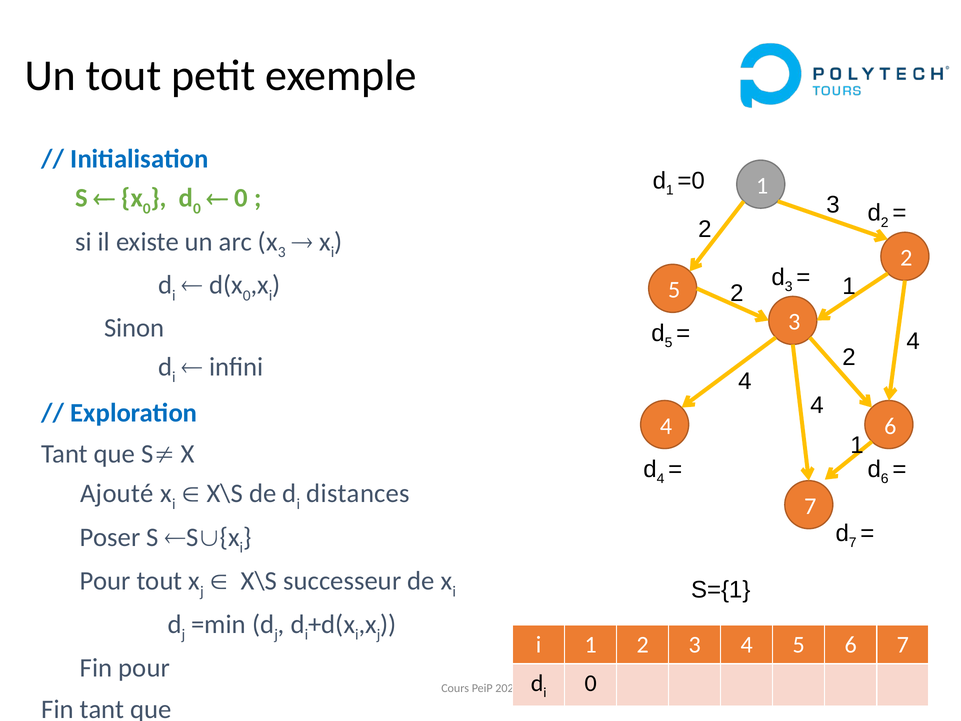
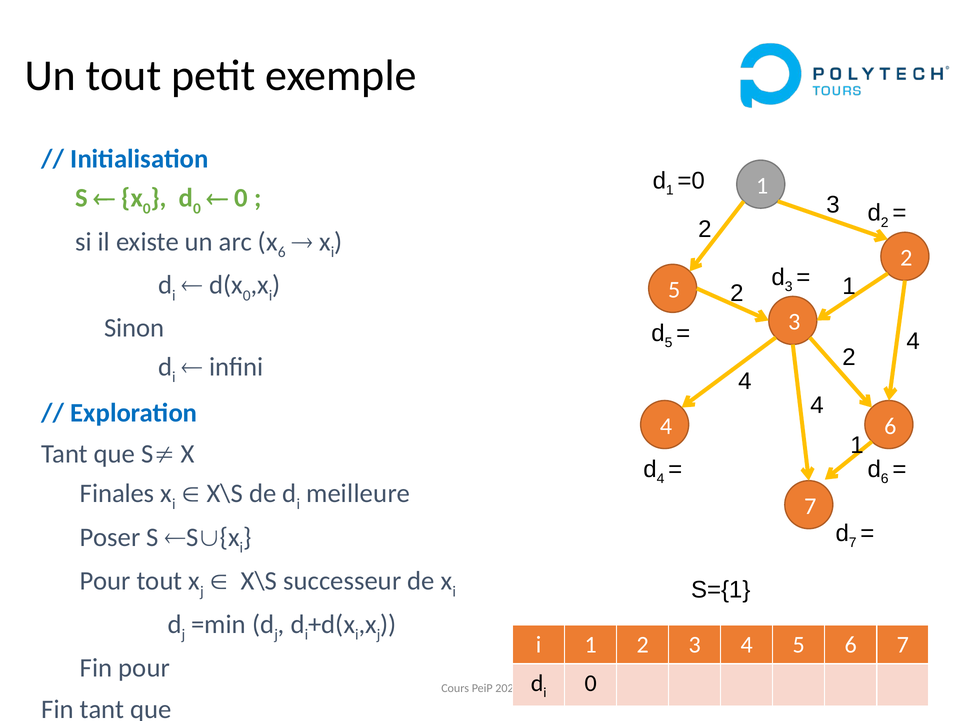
x 3: 3 -> 6
Ajouté: Ajouté -> Finales
distances: distances -> meilleure
